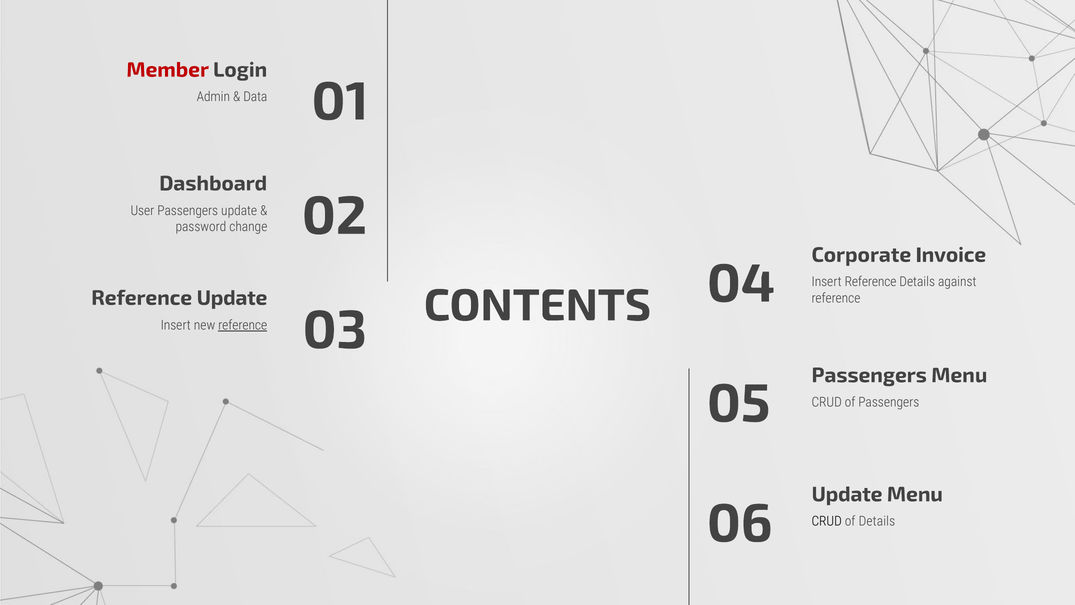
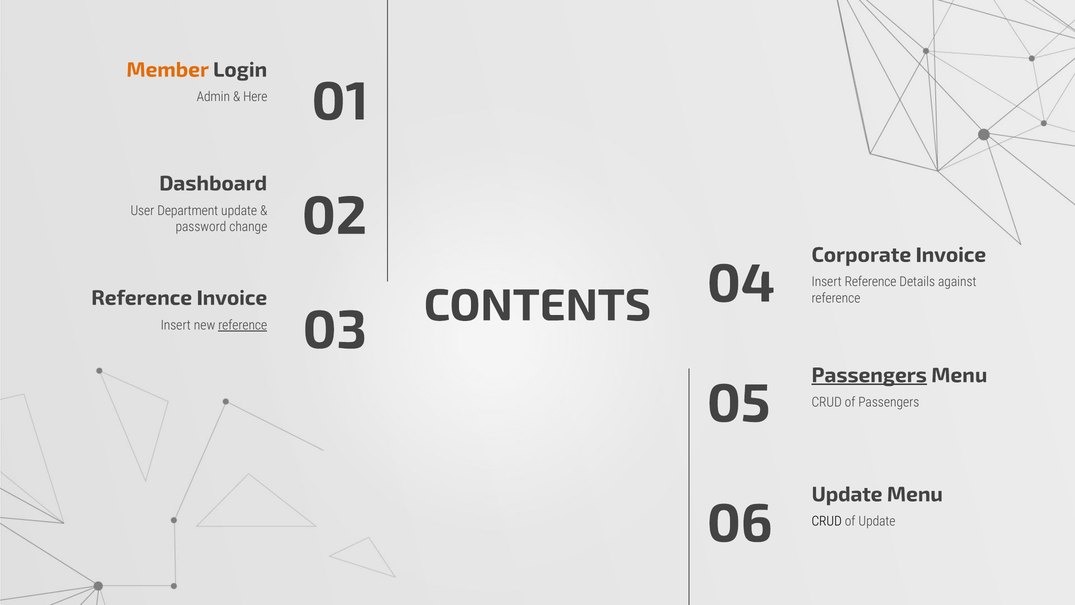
Member colour: red -> orange
Data: Data -> Here
User Passengers: Passengers -> Department
Reference Update: Update -> Invoice
Passengers at (869, 375) underline: none -> present
of Details: Details -> Update
